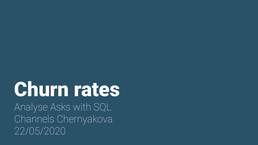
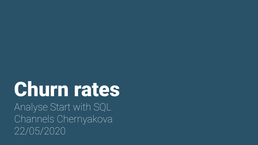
Asks: Asks -> Start
